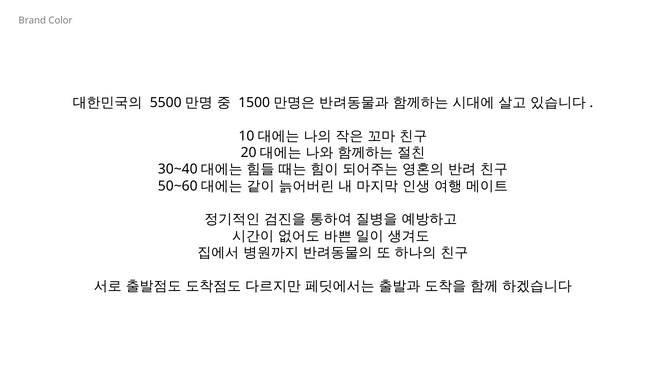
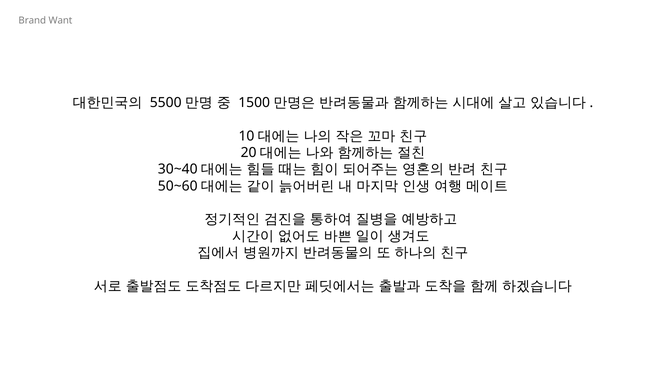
Color: Color -> Want
